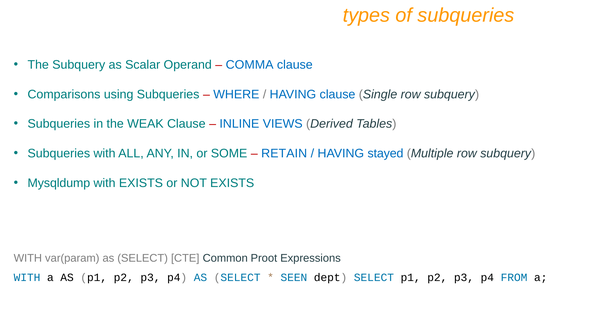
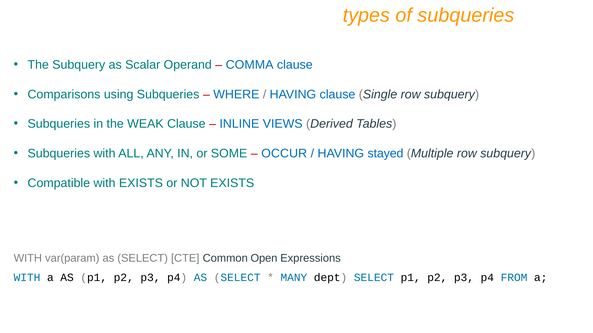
RETAIN: RETAIN -> OCCUR
Mysqldump at (59, 183): Mysqldump -> Compatible
Proot: Proot -> Open
SEEN: SEEN -> MANY
